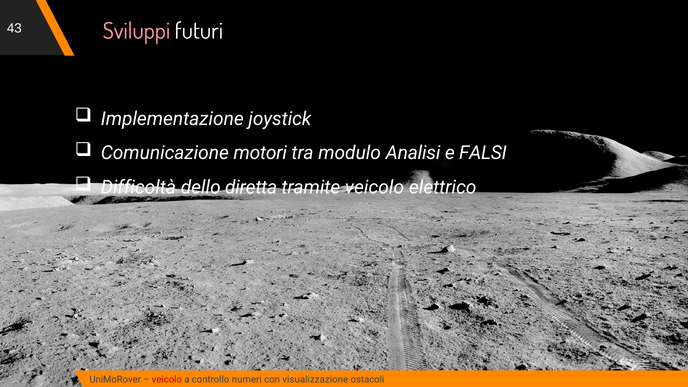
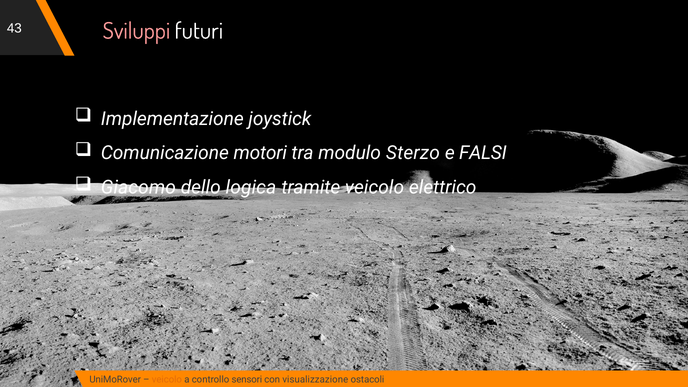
Analisi: Analisi -> Sterzo
Difficoltà: Difficoltà -> Giacomo
diretta: diretta -> logica
veicolo at (167, 380) colour: red -> orange
numeri: numeri -> sensori
